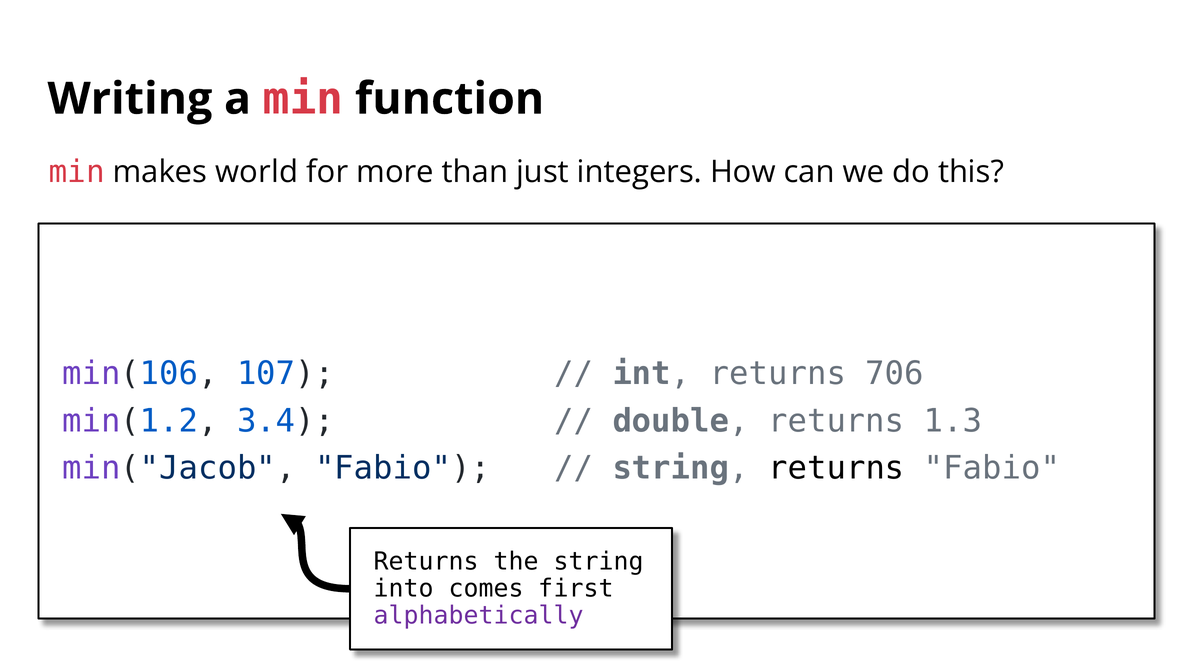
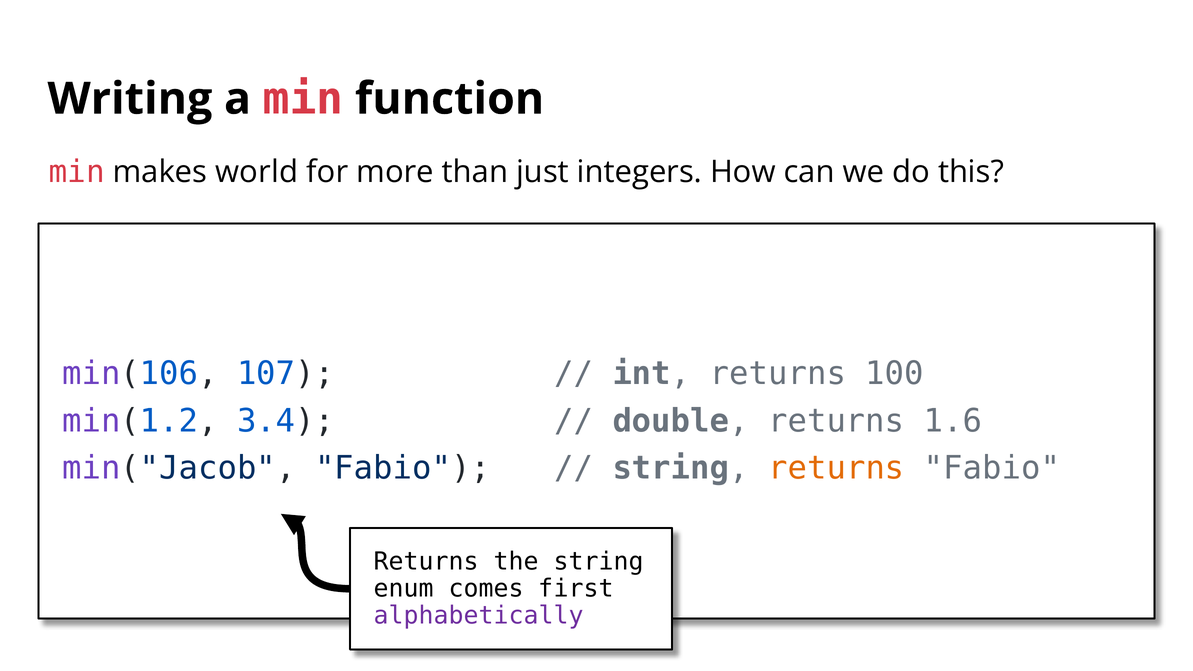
706: 706 -> 100
1.3: 1.3 -> 1.6
returns at (836, 468) colour: black -> orange
into: into -> enum
